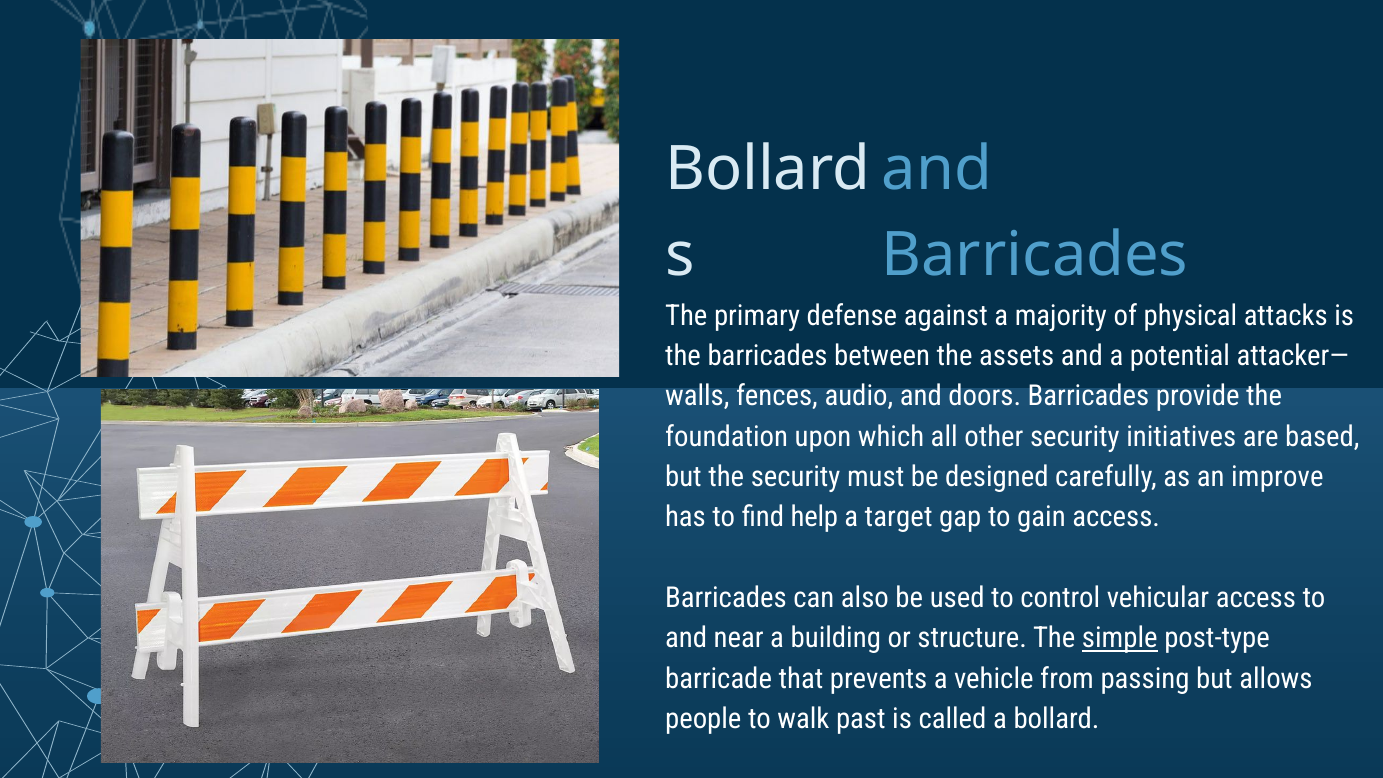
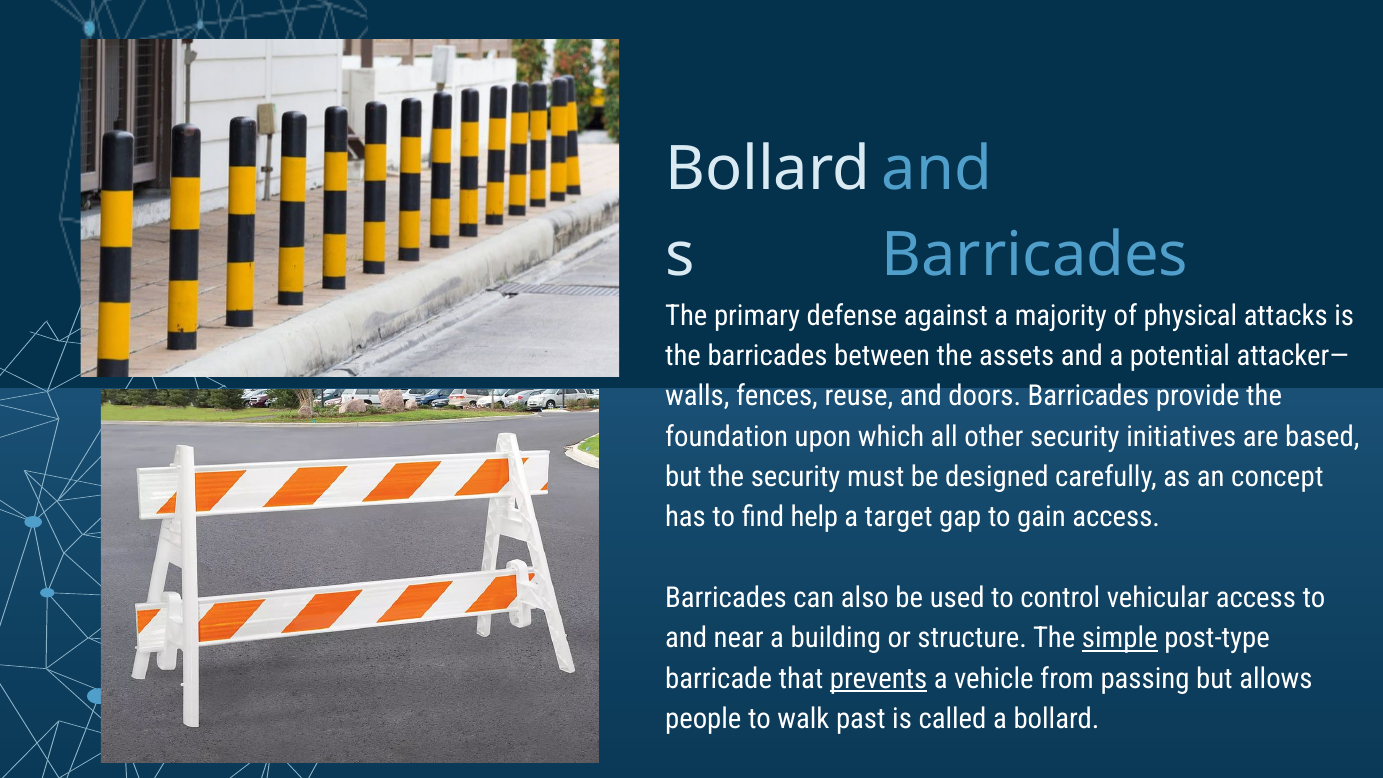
audio: audio -> reuse
improve: improve -> concept
prevents underline: none -> present
